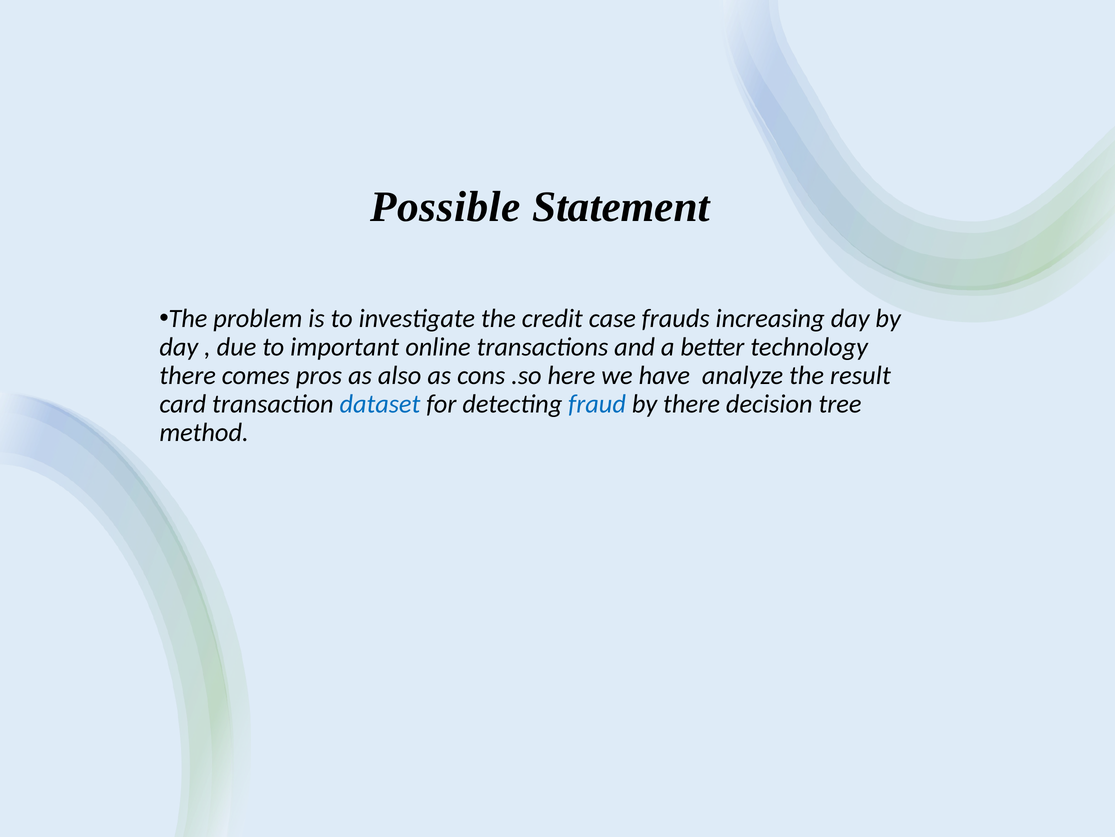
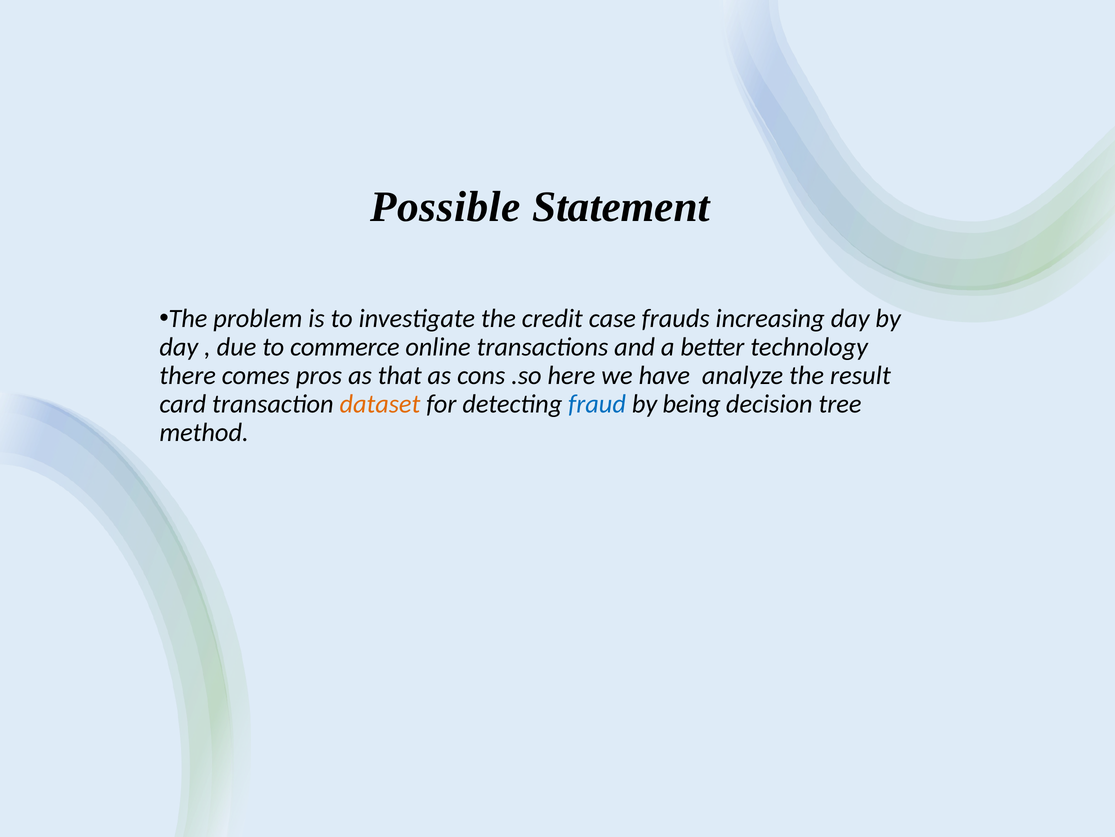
important: important -> commerce
also: also -> that
dataset colour: blue -> orange
by there: there -> being
